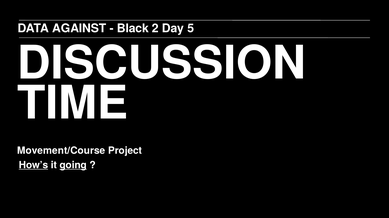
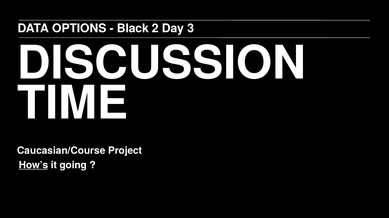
AGAINST: AGAINST -> OPTIONS
5: 5 -> 3
Movement/Course: Movement/Course -> Caucasian/Course
going underline: present -> none
